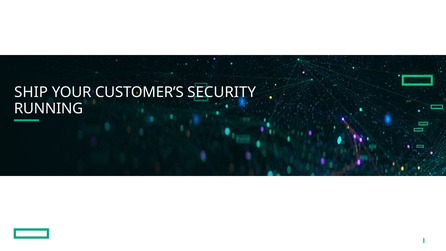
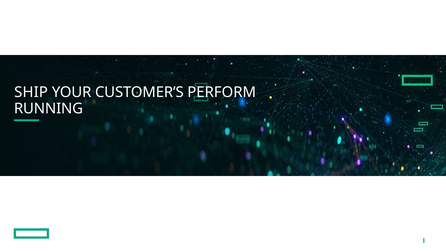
SECURITY: SECURITY -> PERFORM
